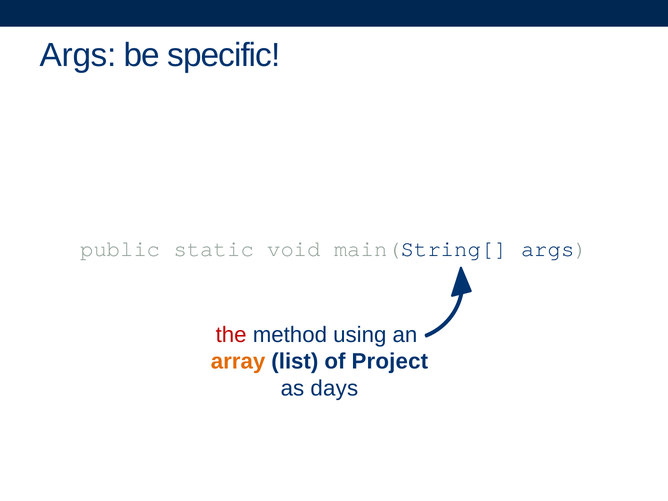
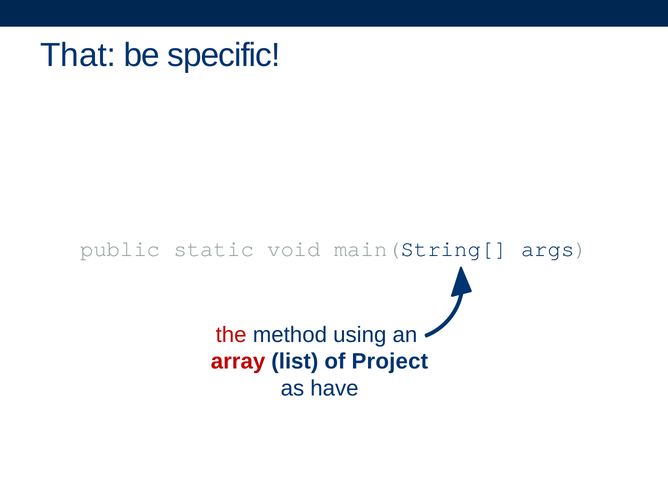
Args at (78, 55): Args -> That
array colour: orange -> red
days: days -> have
